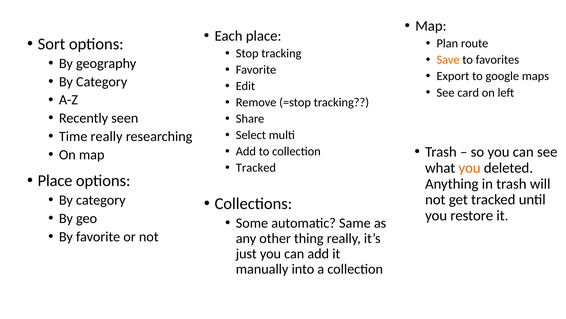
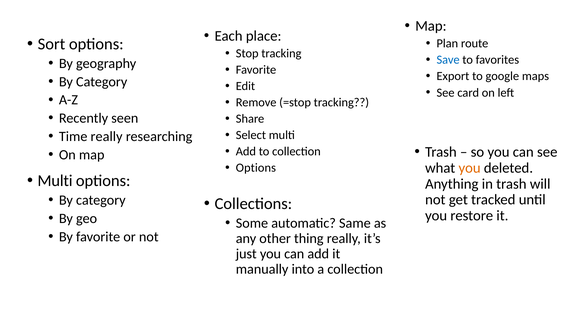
Save colour: orange -> blue
Tracked at (256, 168): Tracked -> Options
Place at (55, 180): Place -> Multi
